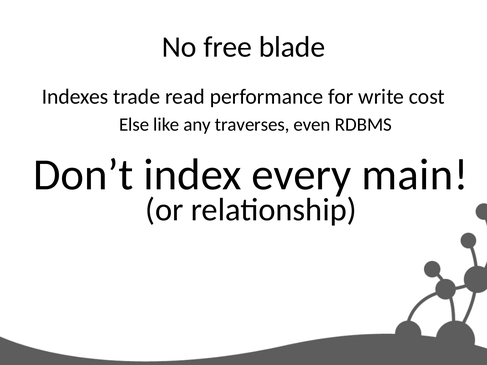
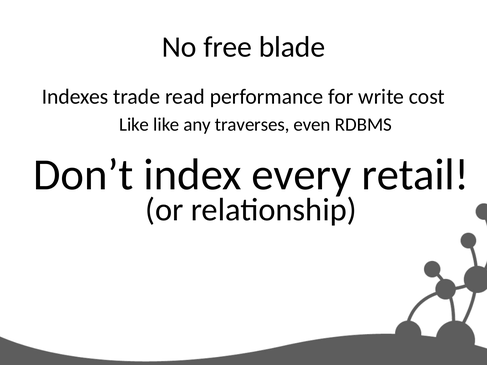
Else at (134, 125): Else -> Like
main: main -> retail
